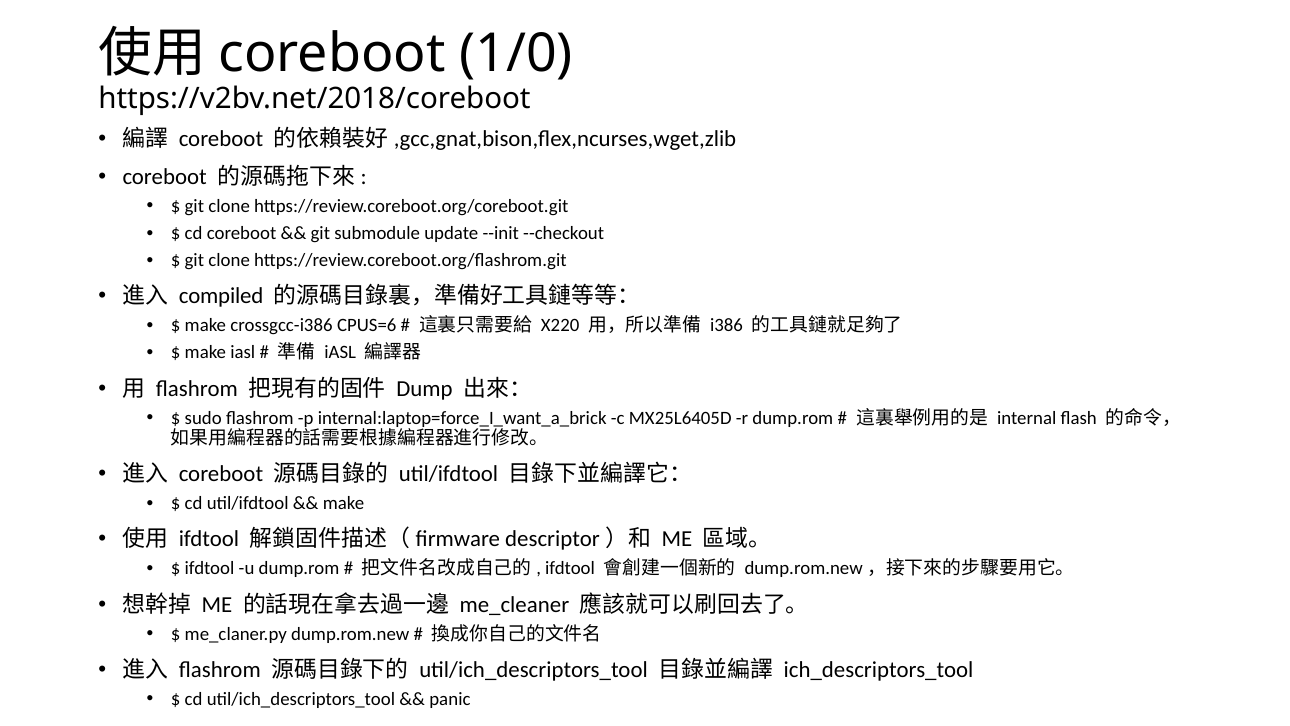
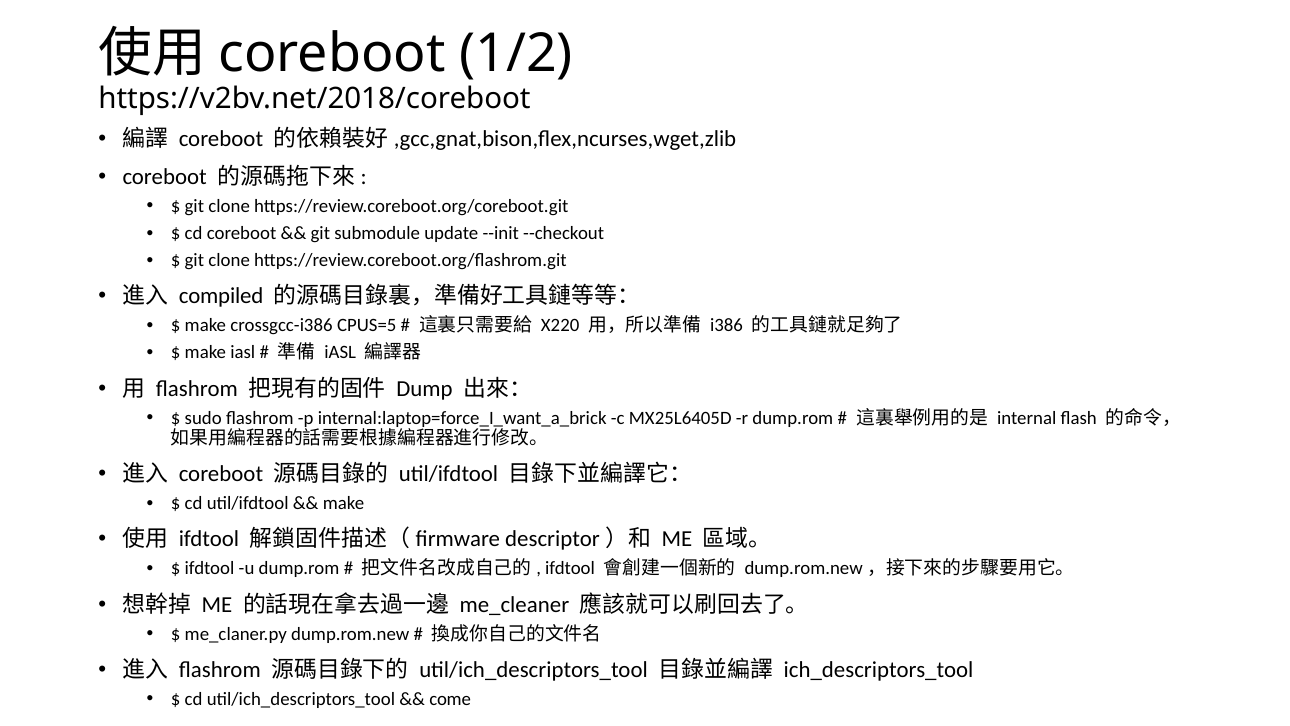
1/0: 1/0 -> 1/2
CPUS=6: CPUS=6 -> CPUS=5
panic: panic -> come
